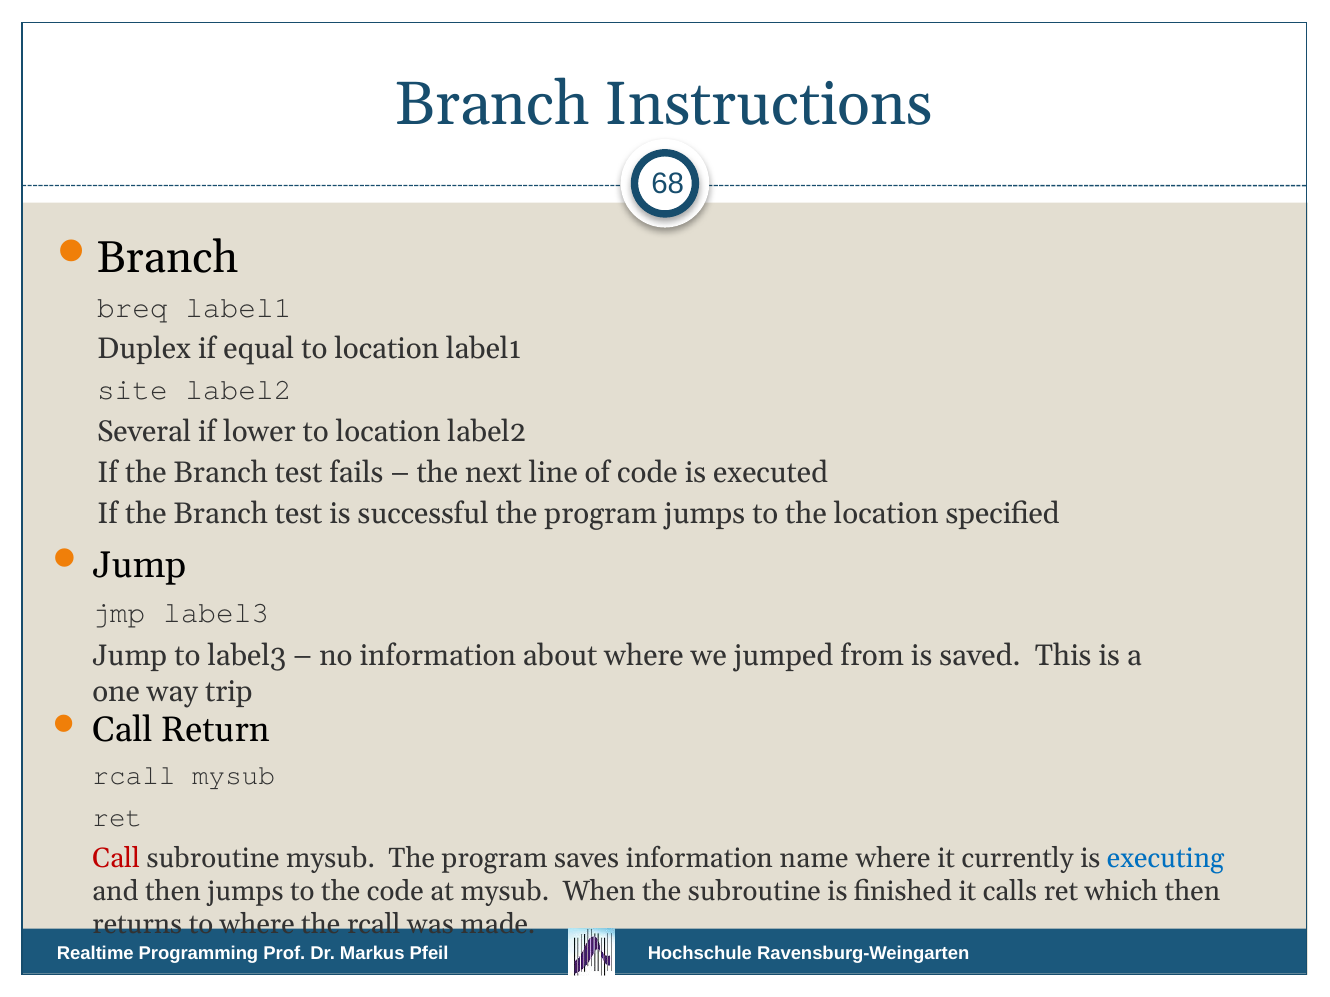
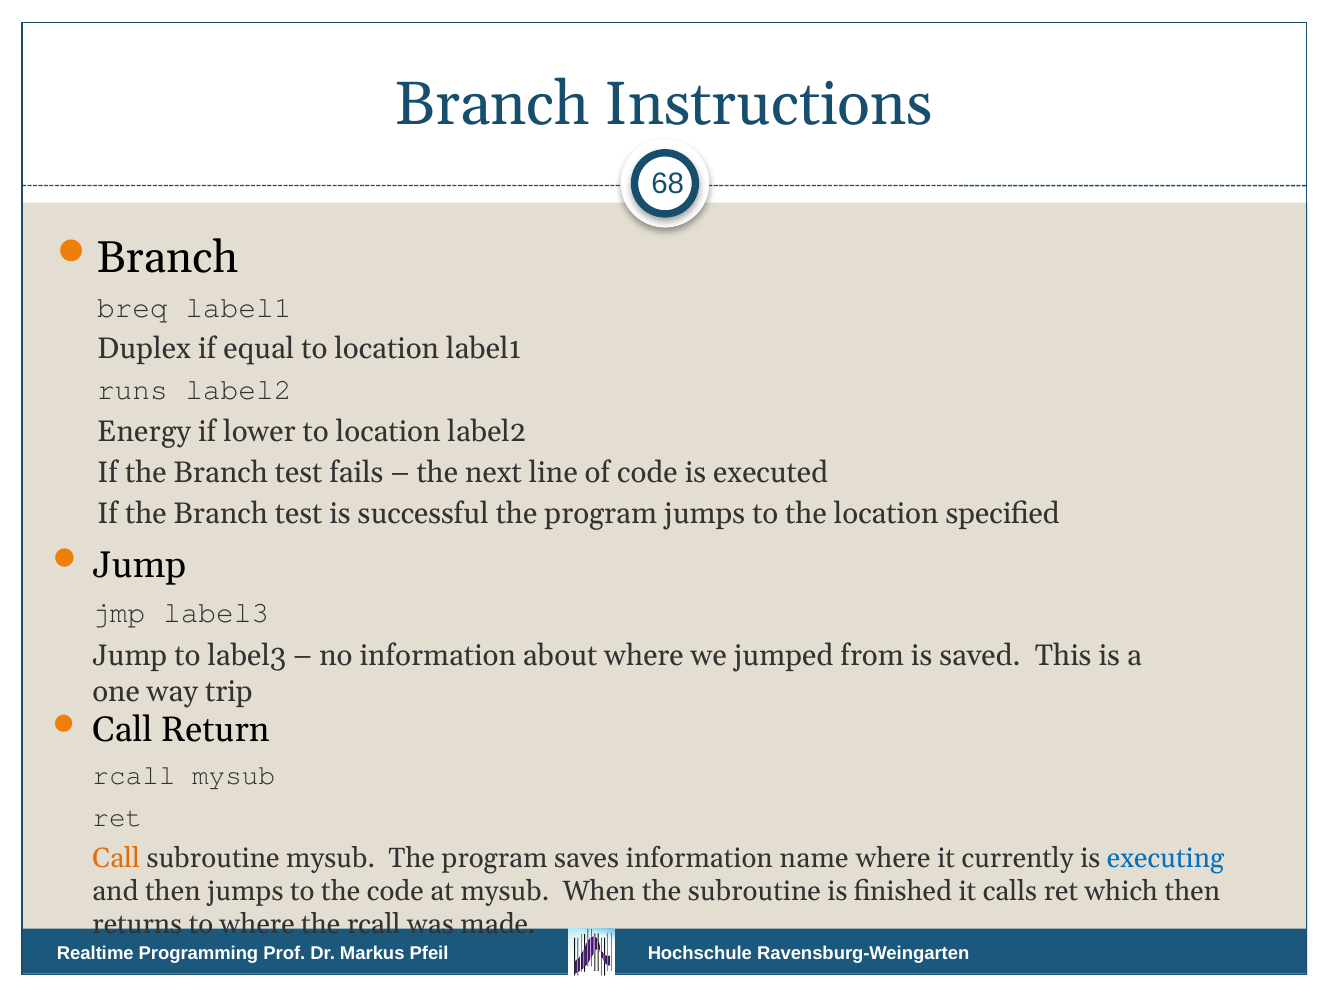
site: site -> runs
Several: Several -> Energy
Call at (116, 859) colour: red -> orange
